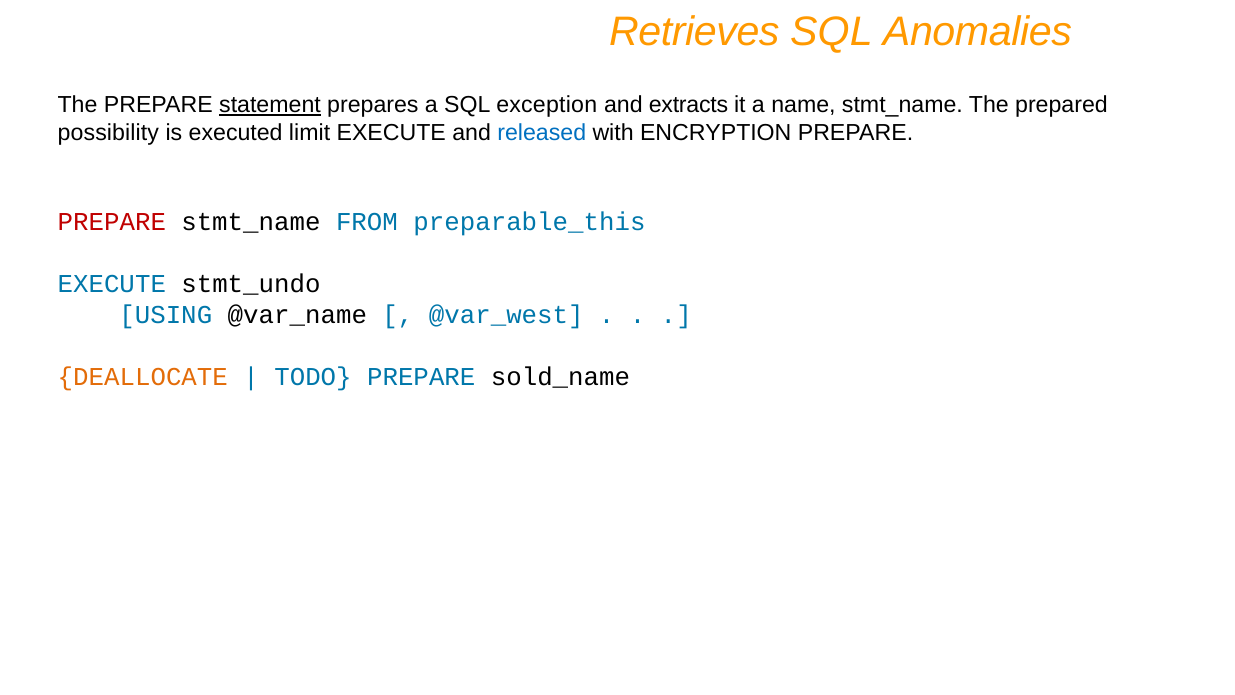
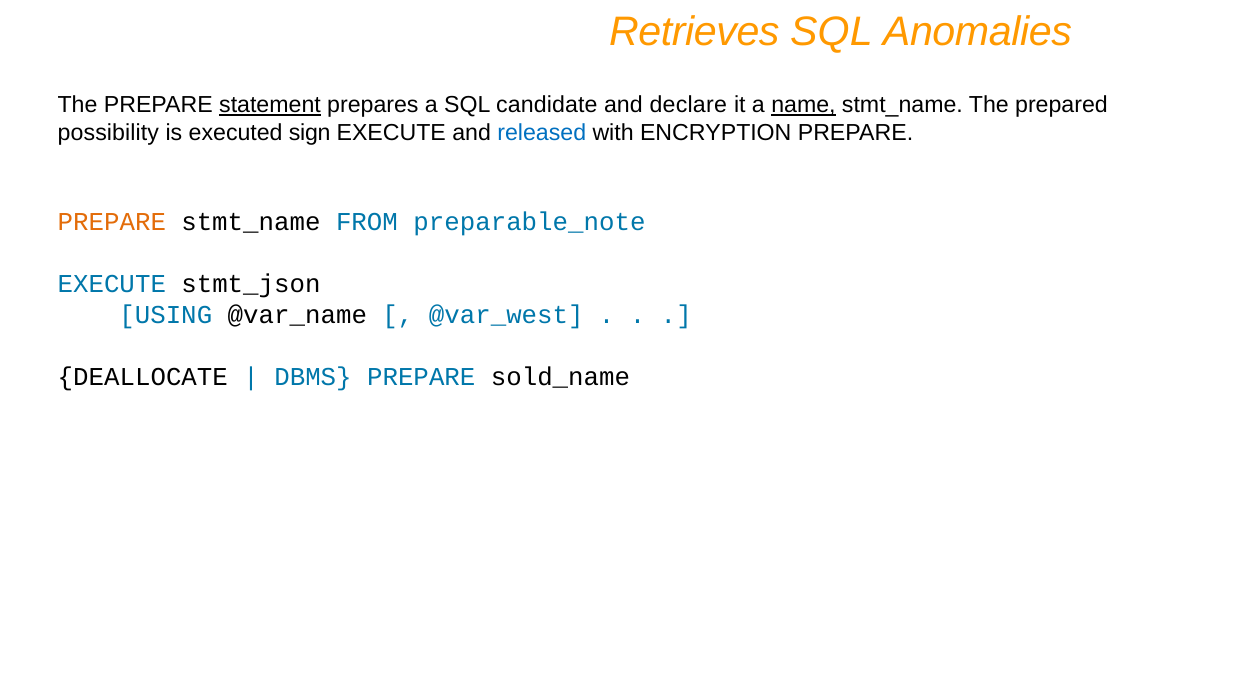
exception: exception -> candidate
extracts: extracts -> declare
name underline: none -> present
limit: limit -> sign
PREPARE at (112, 222) colour: red -> orange
preparable_this: preparable_this -> preparable_note
stmt_undo: stmt_undo -> stmt_json
DEALLOCATE colour: orange -> black
TODO: TODO -> DBMS
